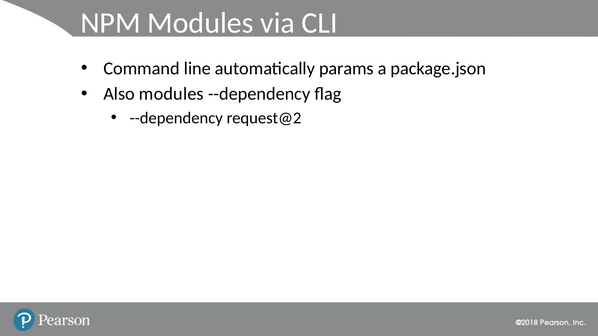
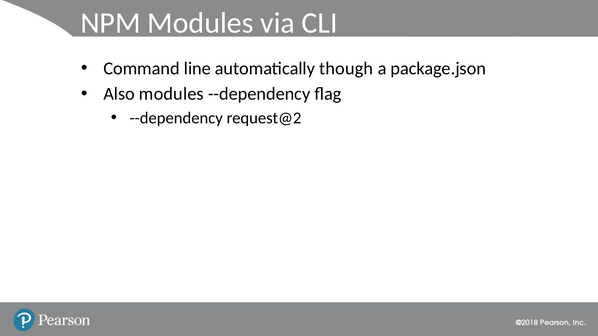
params: params -> though
